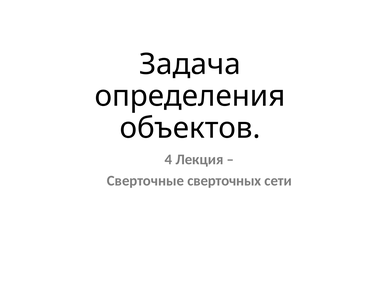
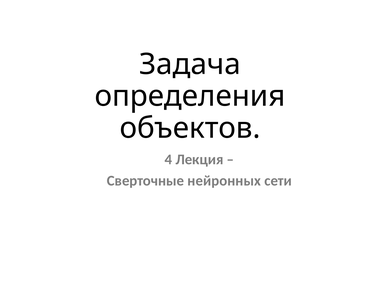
сверточных: сверточных -> нейронных
